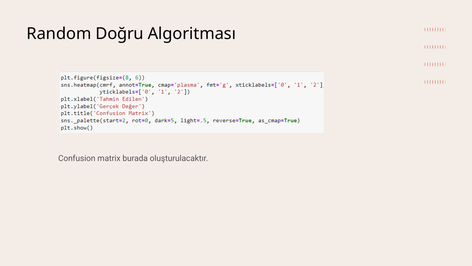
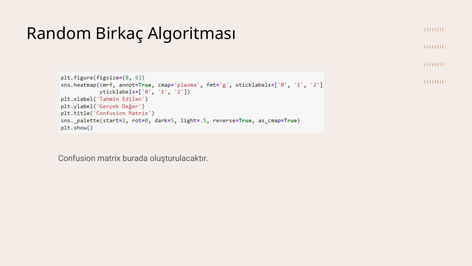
Doğru: Doğru -> Birkaç
